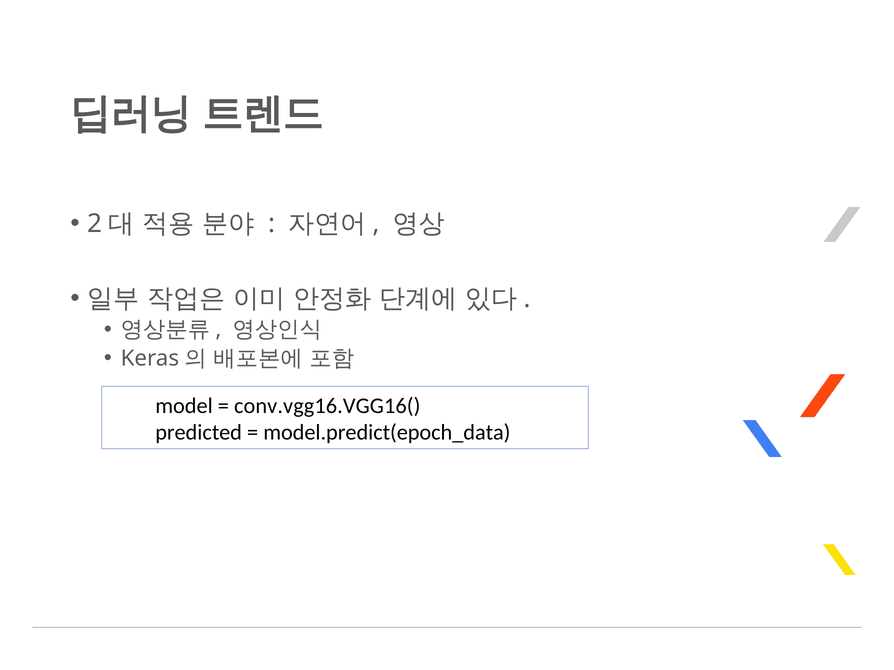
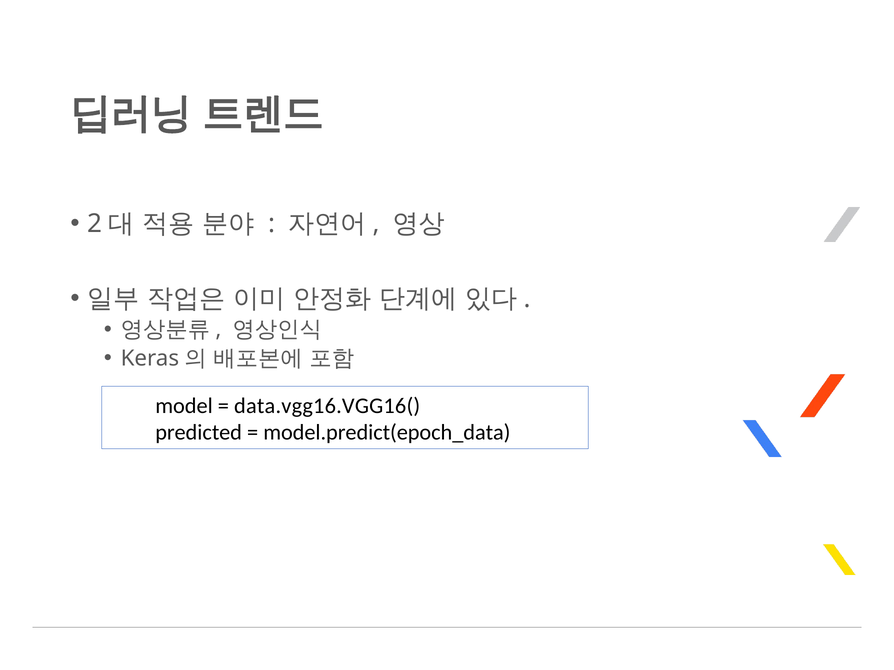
conv.vgg16.VGG16(: conv.vgg16.VGG16( -> data.vgg16.VGG16(
